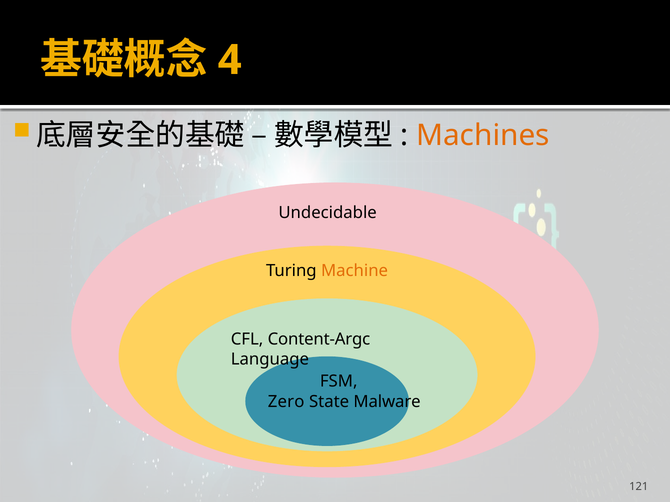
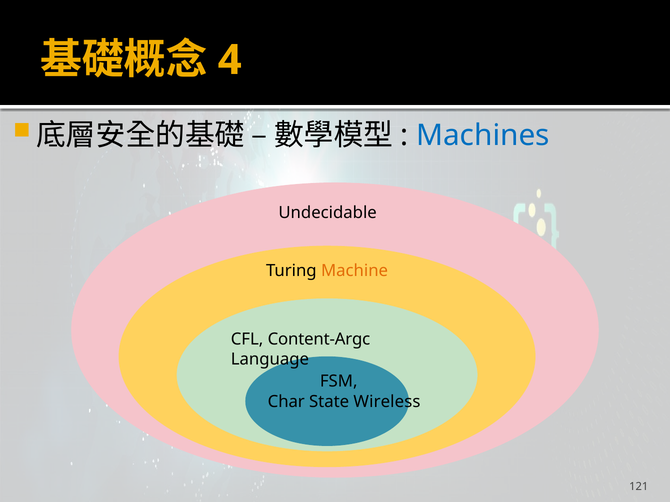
Machines colour: orange -> blue
Zero: Zero -> Char
Malware: Malware -> Wireless
